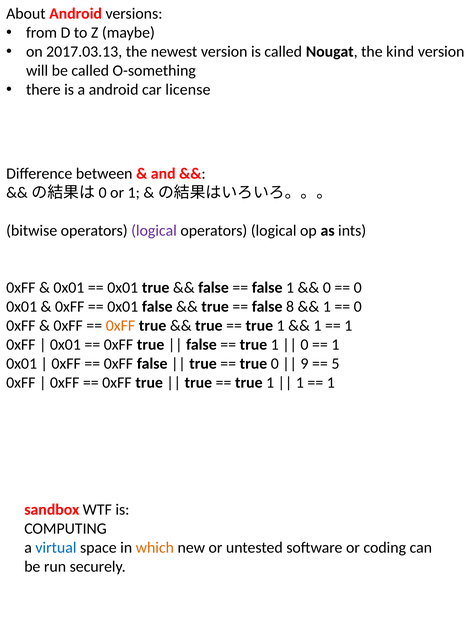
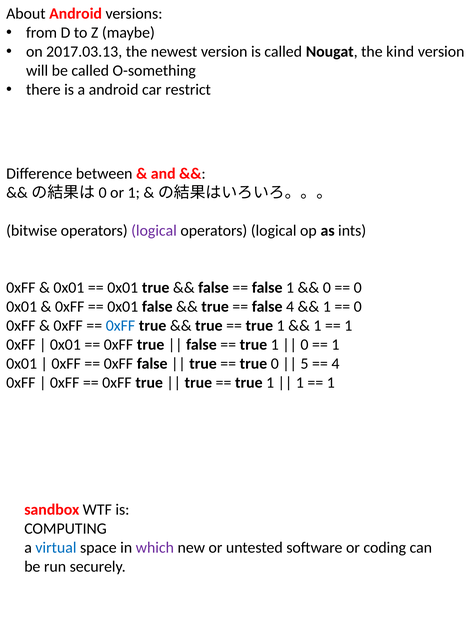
license: license -> restrict
false 8: 8 -> 4
0xFF at (120, 326) colour: orange -> blue
9: 9 -> 5
5 at (335, 364): 5 -> 4
which colour: orange -> purple
